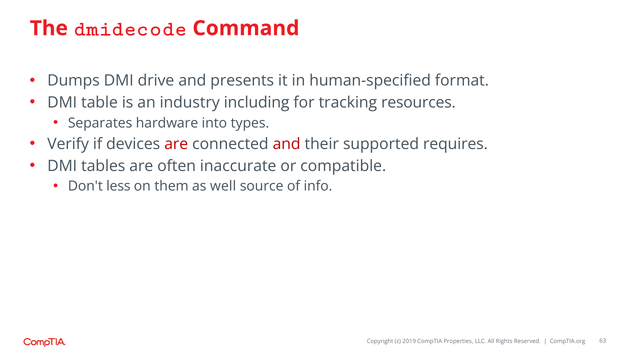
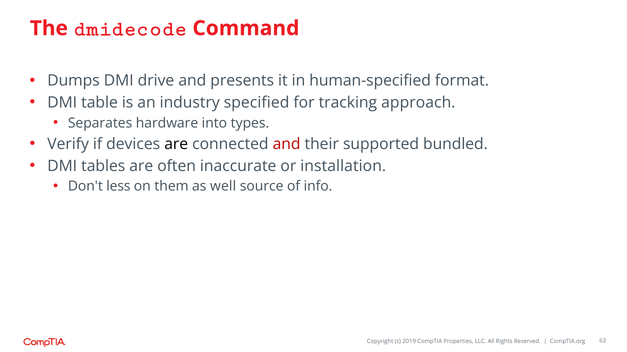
including: including -> specified
resources: resources -> approach
are at (176, 144) colour: red -> black
requires: requires -> bundled
compatible: compatible -> installation
